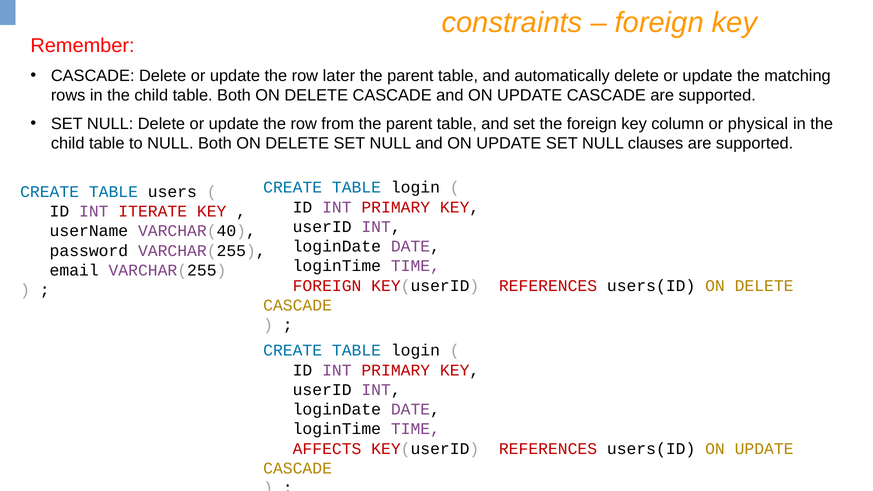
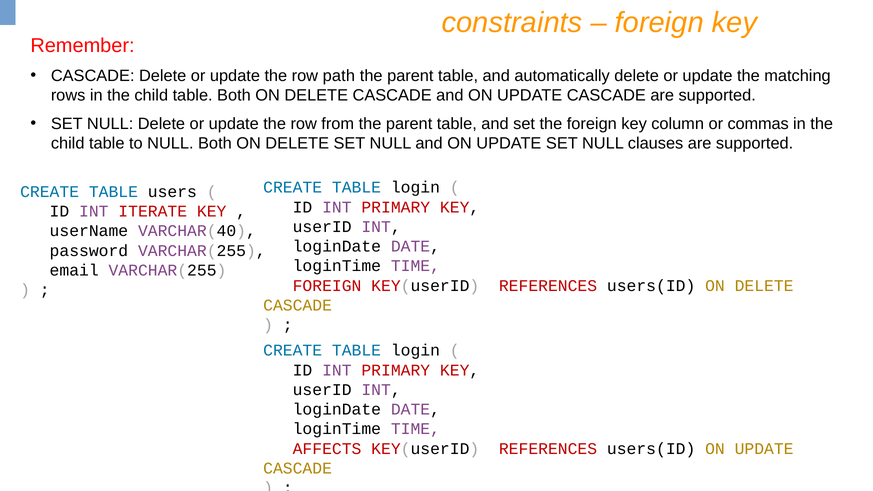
later: later -> path
physical: physical -> commas
